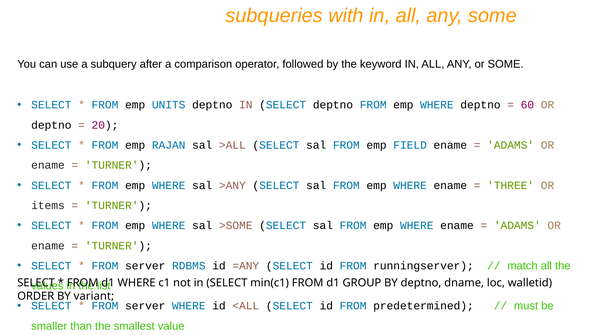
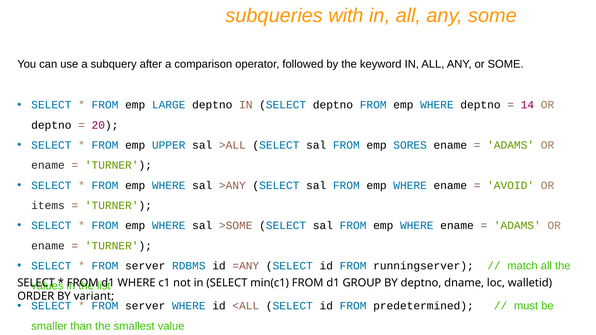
UNITS: UNITS -> LARGE
60: 60 -> 14
RAJAN: RAJAN -> UPPER
FIELD: FIELD -> SORES
THREE: THREE -> AVOID
